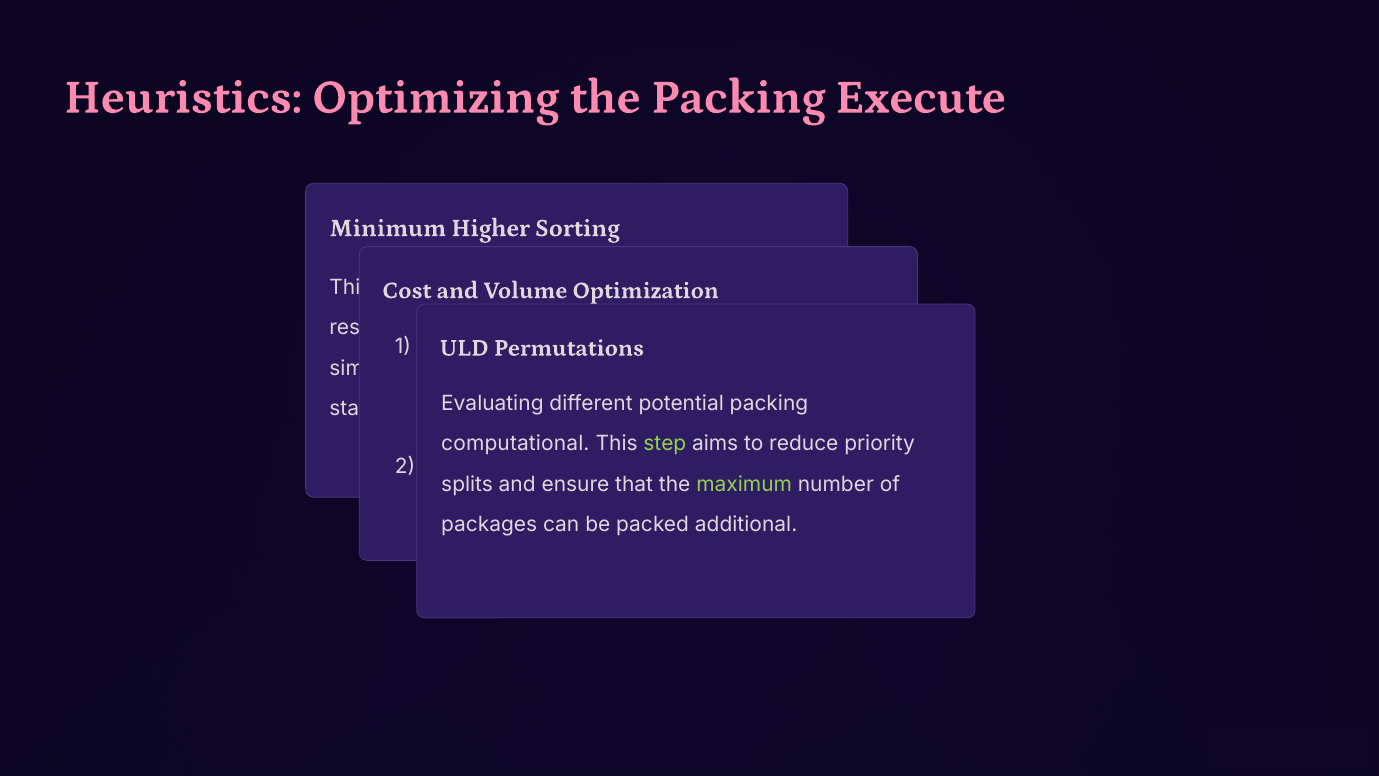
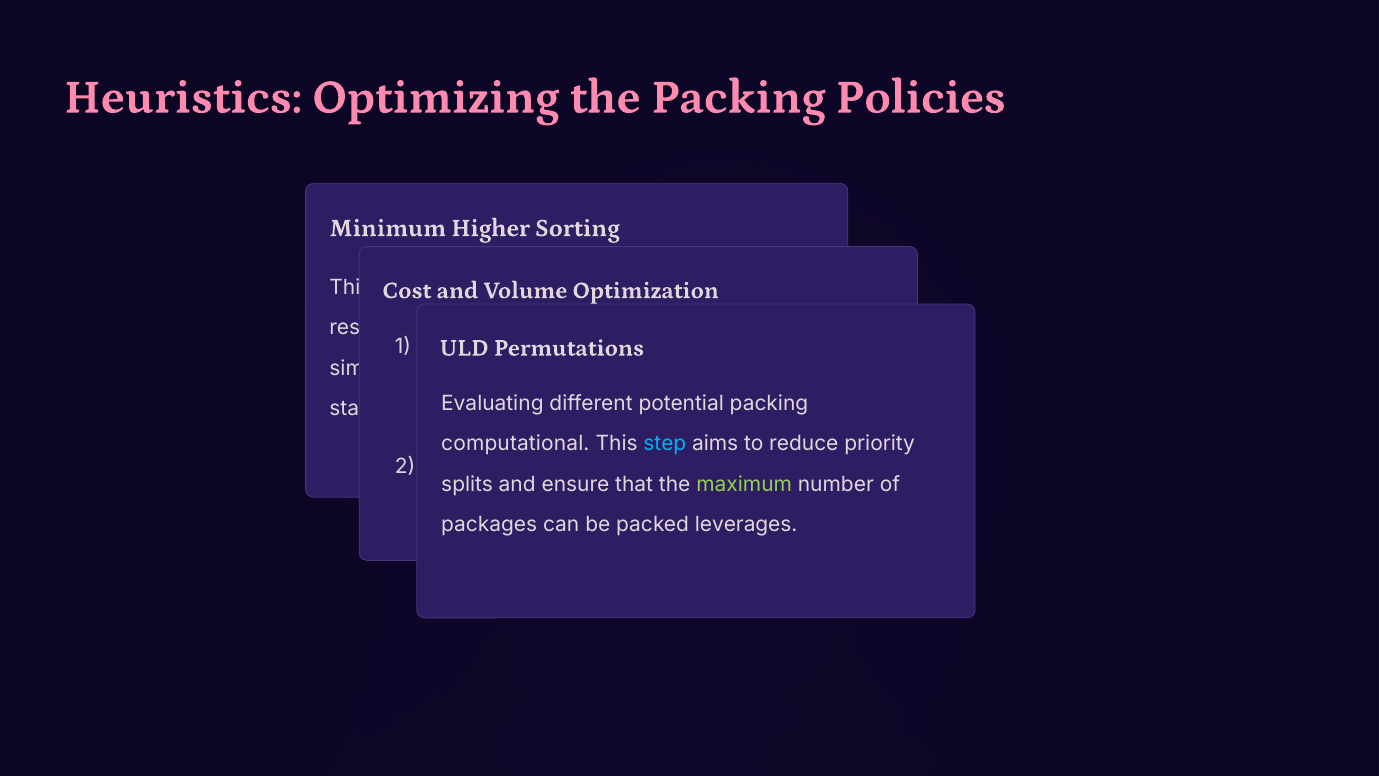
Execute: Execute -> Policies
step colour: light green -> light blue
additional: additional -> leverages
